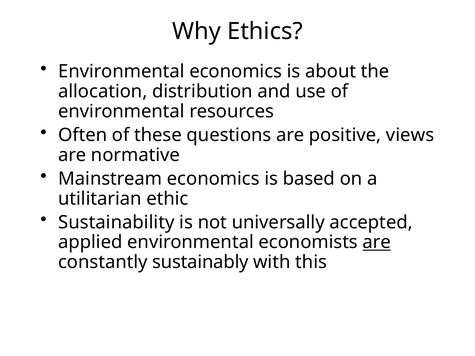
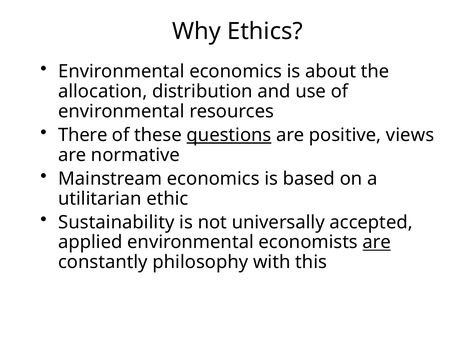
Often: Often -> There
questions underline: none -> present
sustainably: sustainably -> philosophy
